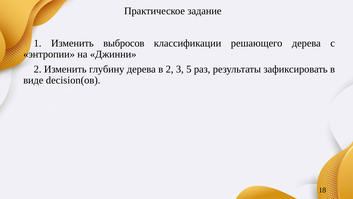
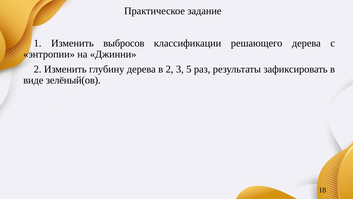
decision(ов: decision(ов -> зелёный(ов
